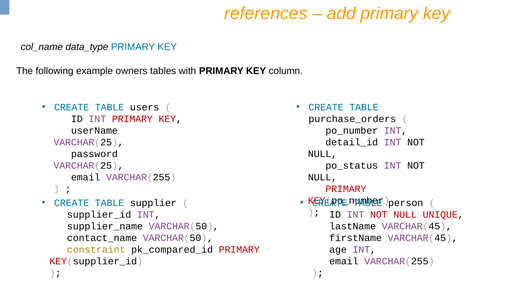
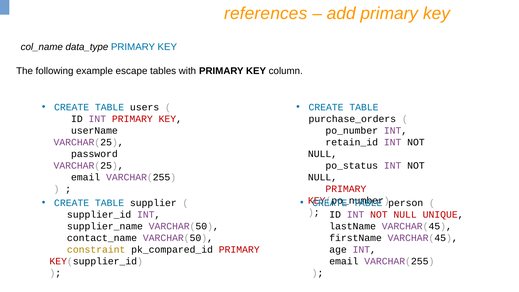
owners: owners -> escape
detail_id: detail_id -> retain_id
